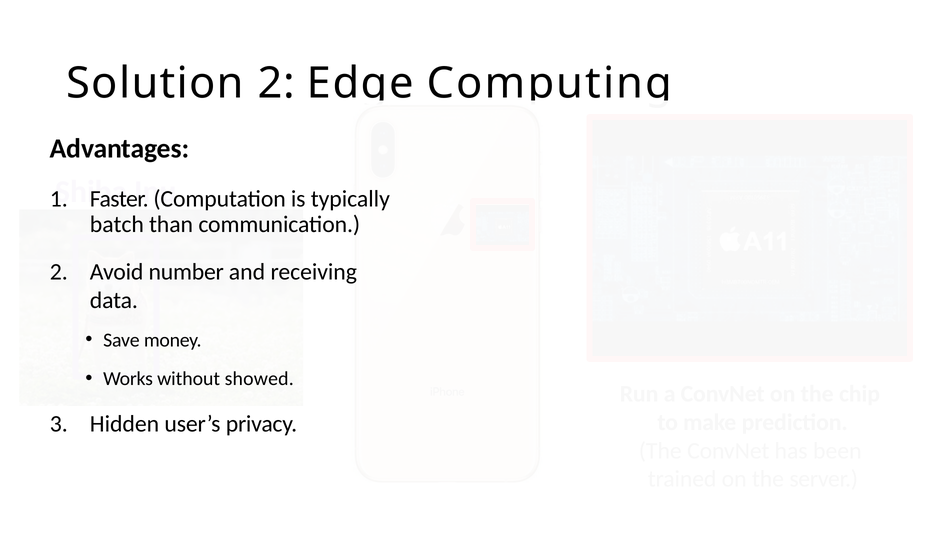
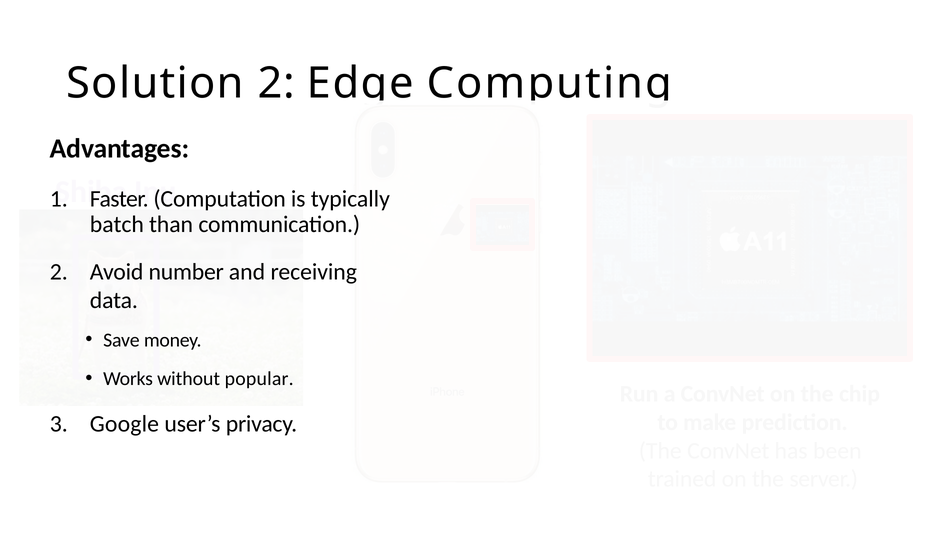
showed: showed -> popular
Hidden: Hidden -> Google
